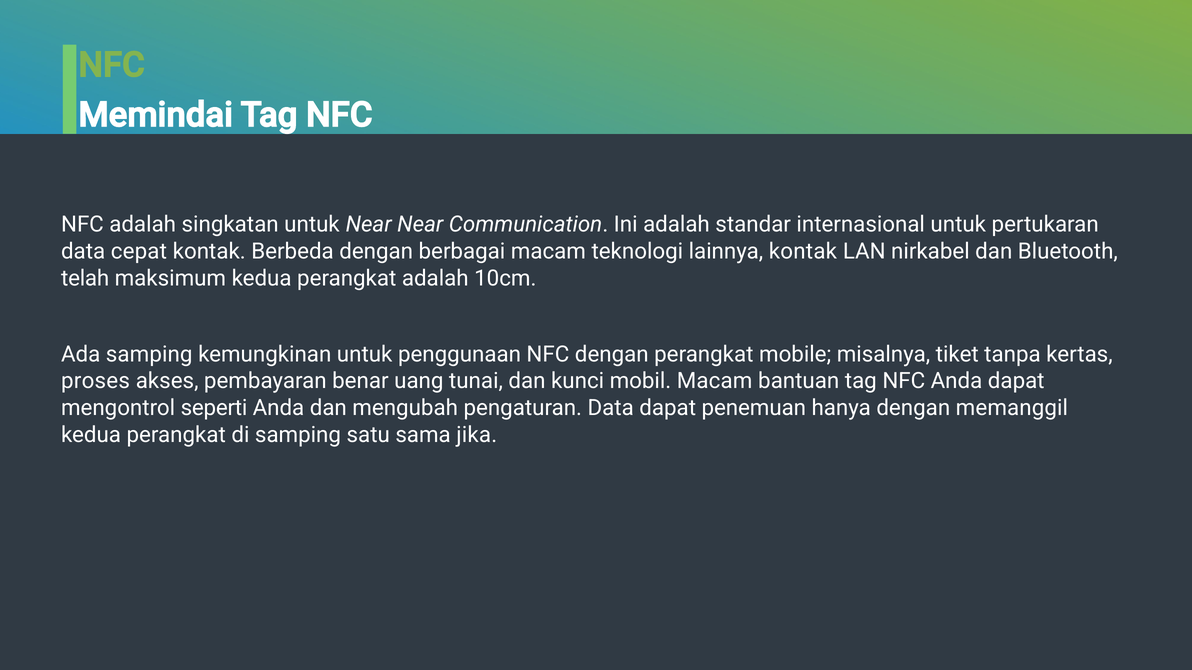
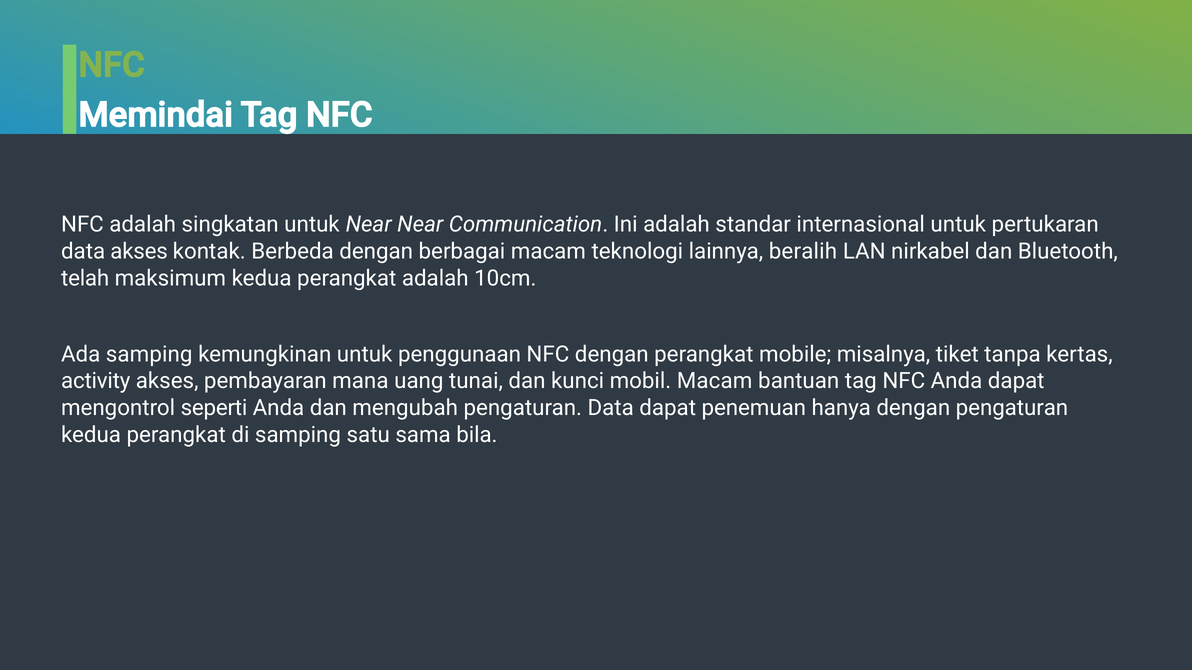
data cepat: cepat -> akses
lainnya kontak: kontak -> beralih
proses: proses -> activity
benar: benar -> mana
dengan memanggil: memanggil -> pengaturan
jika: jika -> bila
